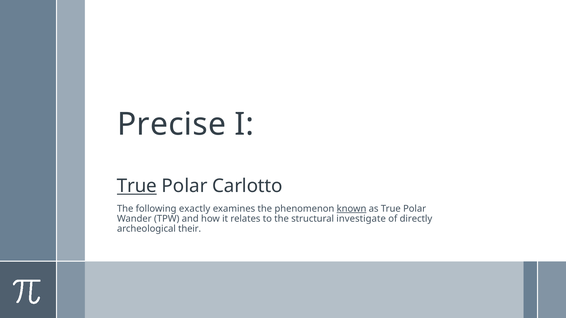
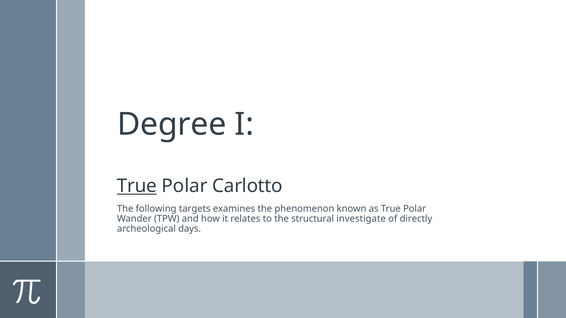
Precise: Precise -> Degree
exactly: exactly -> targets
known underline: present -> none
their: their -> days
